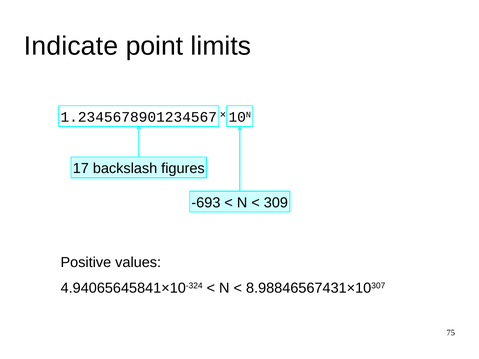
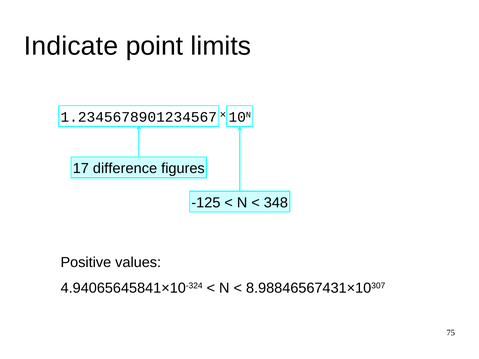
backslash: backslash -> difference
-693: -693 -> -125
309: 309 -> 348
